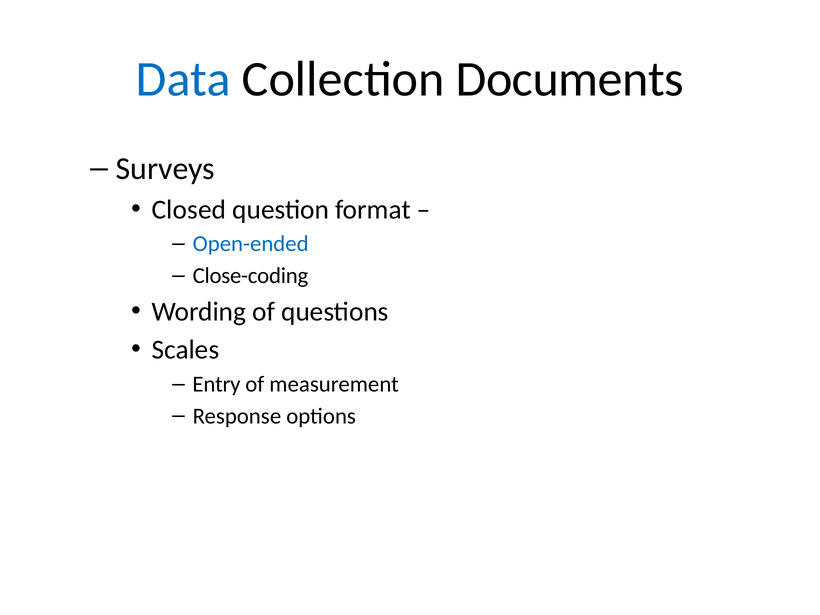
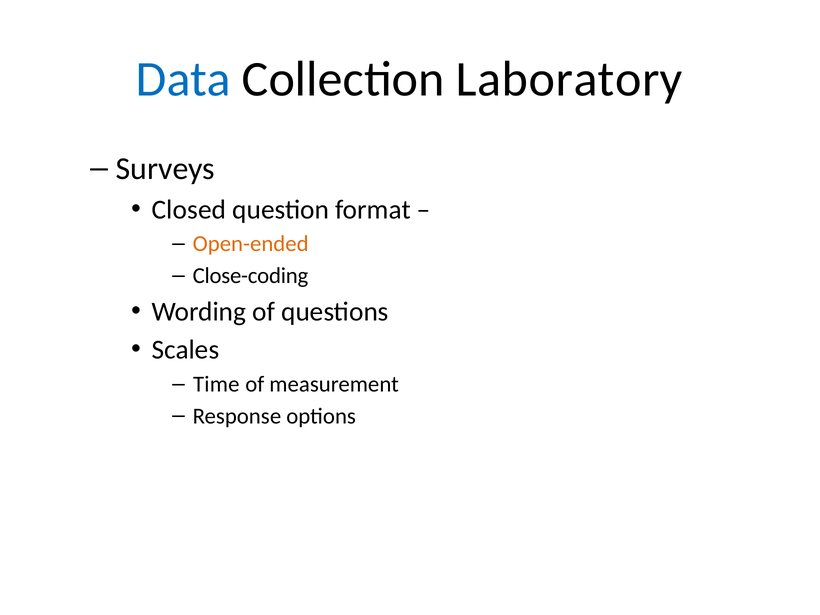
Documents: Documents -> Laboratory
Open-ended colour: blue -> orange
Entry: Entry -> Time
